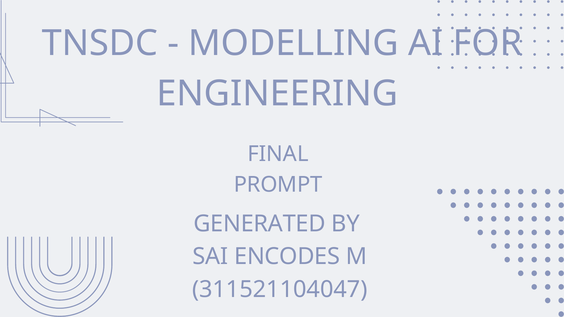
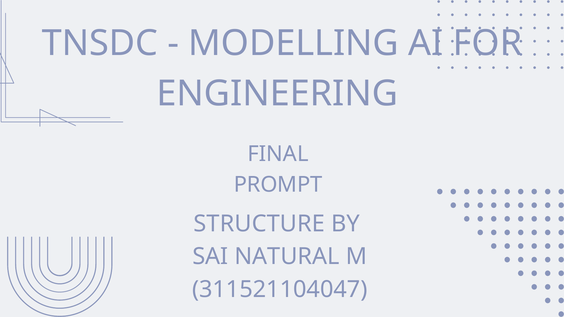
GENERATED: GENERATED -> STRUCTURE
ENCODES: ENCODES -> NATURAL
